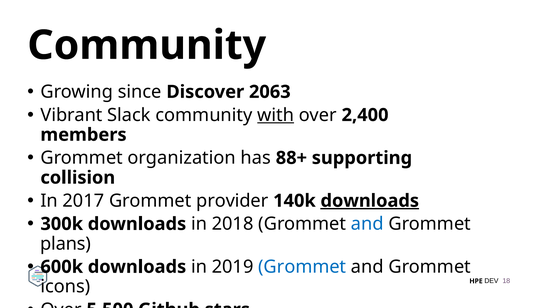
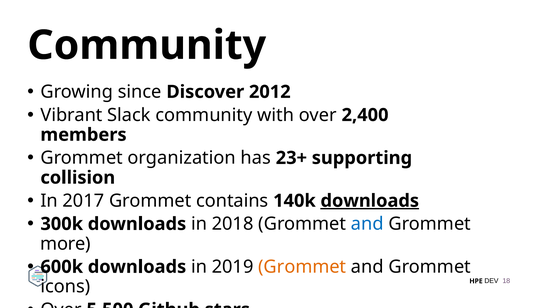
2063: 2063 -> 2012
with underline: present -> none
88+: 88+ -> 23+
provider: provider -> contains
plans: plans -> more
Grommet at (302, 267) colour: blue -> orange
